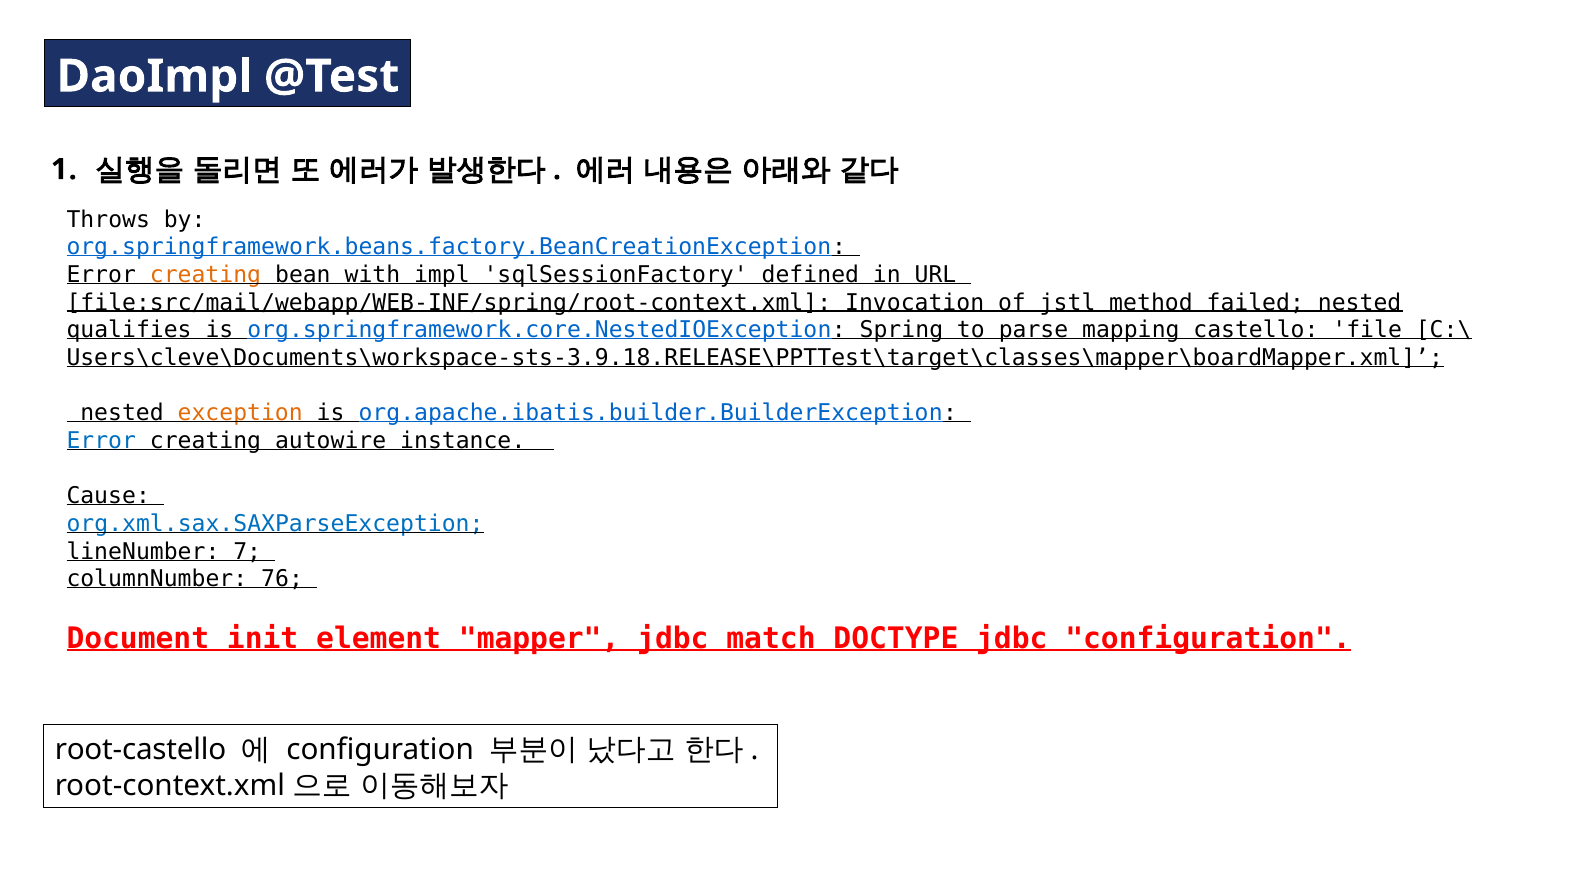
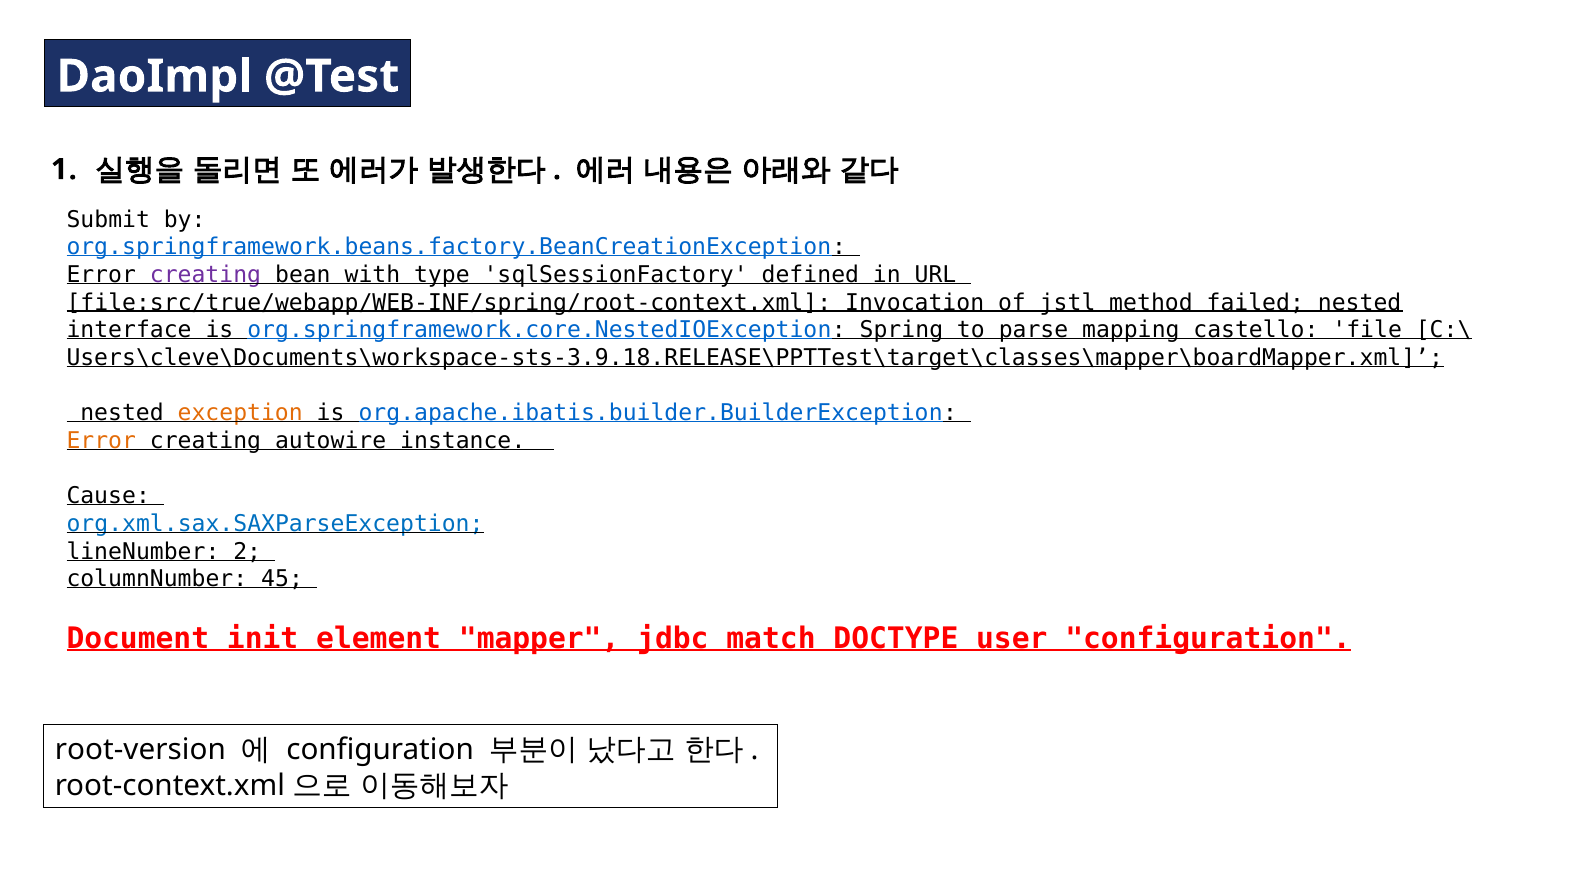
Throws: Throws -> Submit
creating at (205, 275) colour: orange -> purple
impl: impl -> type
file:src/mail/webapp/WEB-INF/spring/root-context.xml: file:src/mail/webapp/WEB-INF/spring/root-context.xml -> file:src/true/webapp/WEB-INF/spring/root-context.xml
qualifies: qualifies -> interface
Error at (101, 441) colour: blue -> orange
7: 7 -> 2
76: 76 -> 45
DOCTYPE jdbc: jdbc -> user
root-castello: root-castello -> root-version
